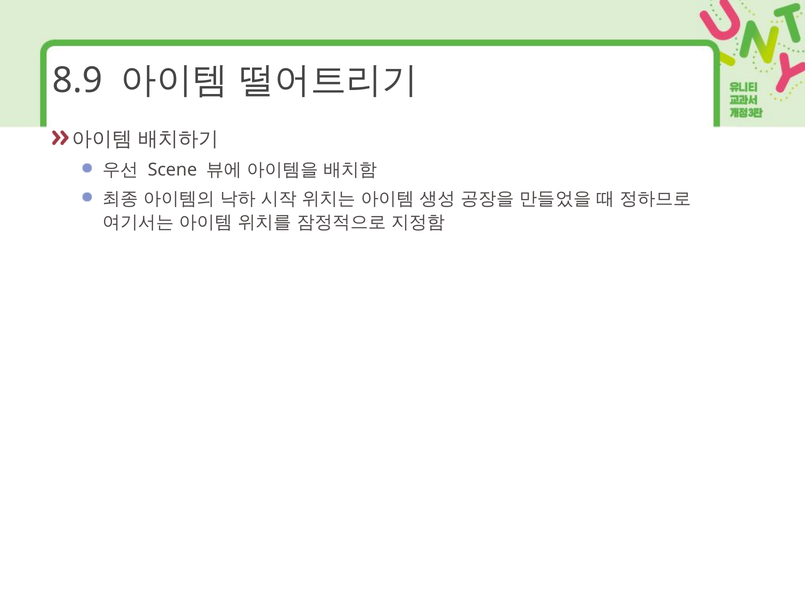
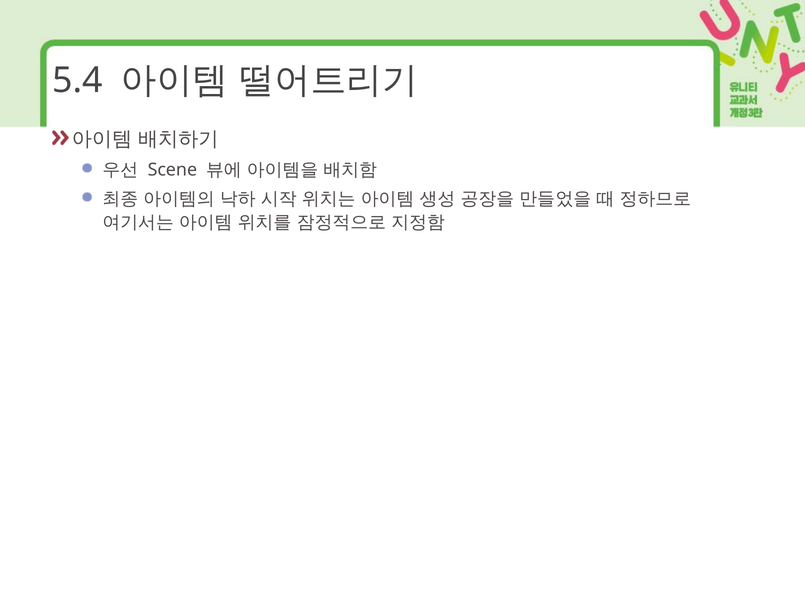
8.9: 8.9 -> 5.4
